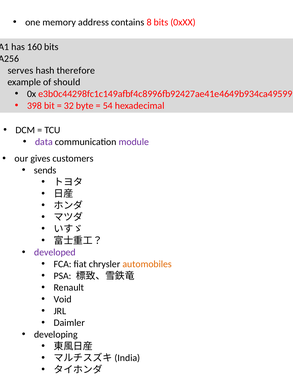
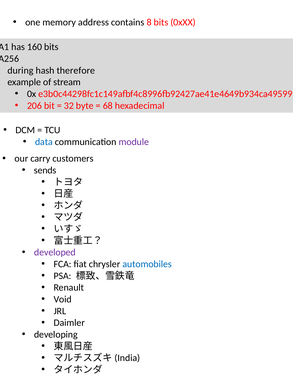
serves: serves -> during
should: should -> stream
398: 398 -> 206
54: 54 -> 68
data colour: purple -> blue
gives: gives -> carry
automobiles colour: orange -> blue
